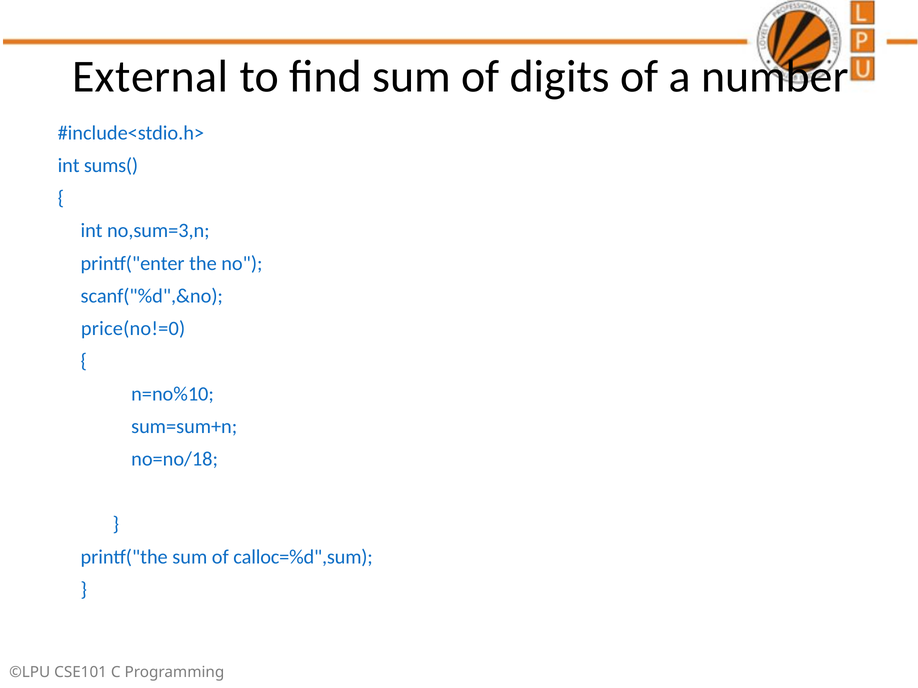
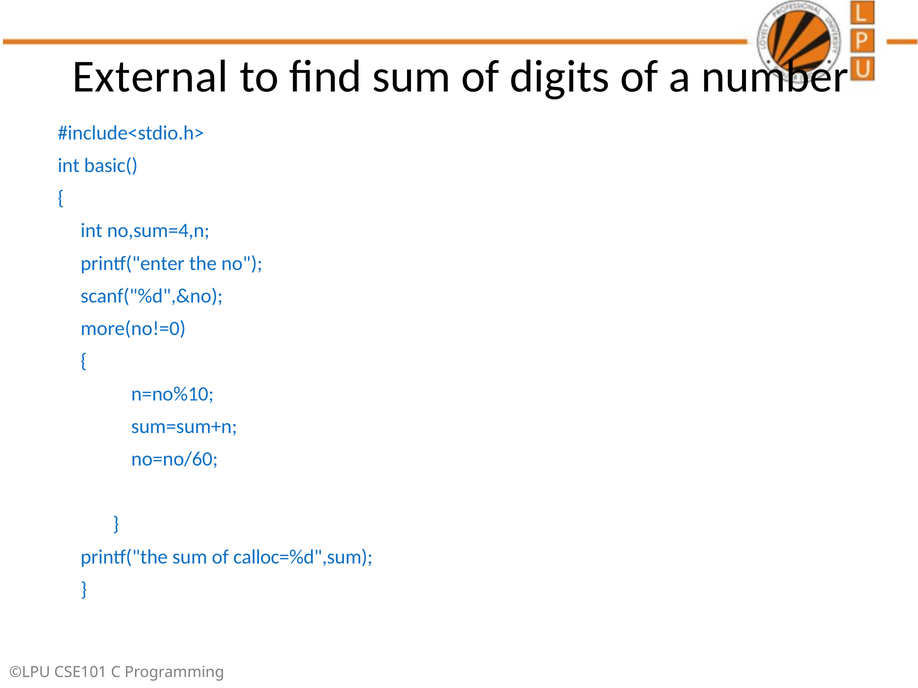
sums(: sums( -> basic(
no,sum=3,n: no,sum=3,n -> no,sum=4,n
price(no!=0: price(no!=0 -> more(no!=0
no=no/18: no=no/18 -> no=no/60
